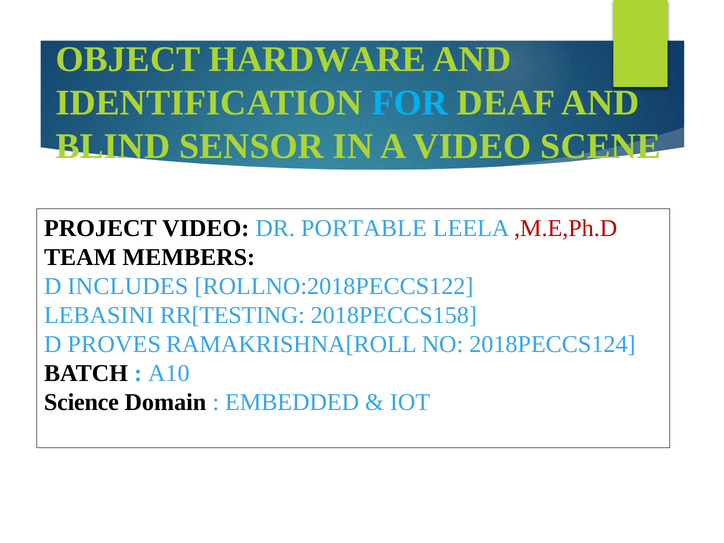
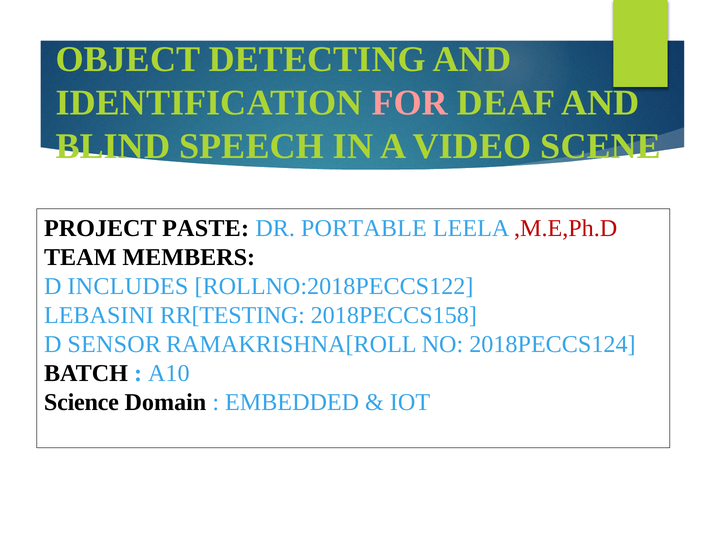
HARDWARE: HARDWARE -> DETECTING
FOR colour: light blue -> pink
SENSOR: SENSOR -> SPEECH
PROJECT VIDEO: VIDEO -> PASTE
PROVES: PROVES -> SENSOR
